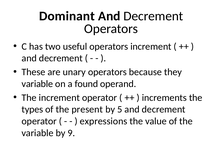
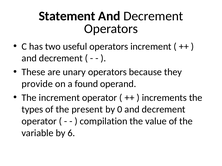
Dominant: Dominant -> Statement
variable at (37, 84): variable -> provide
5: 5 -> 0
expressions: expressions -> compilation
9: 9 -> 6
